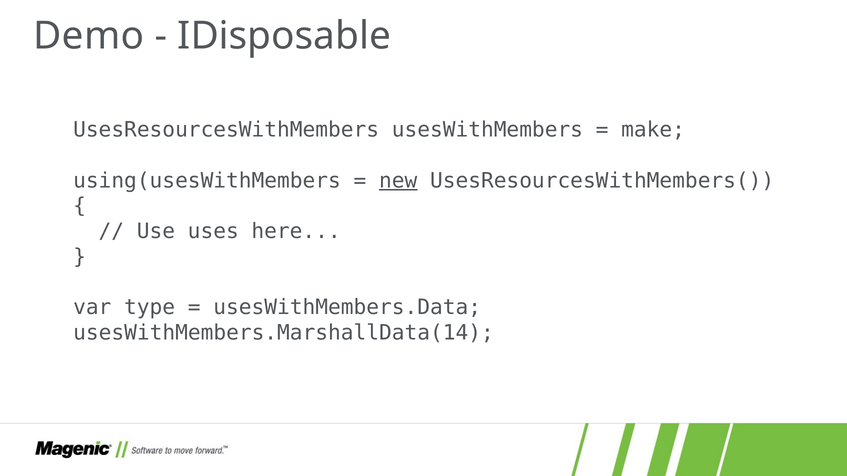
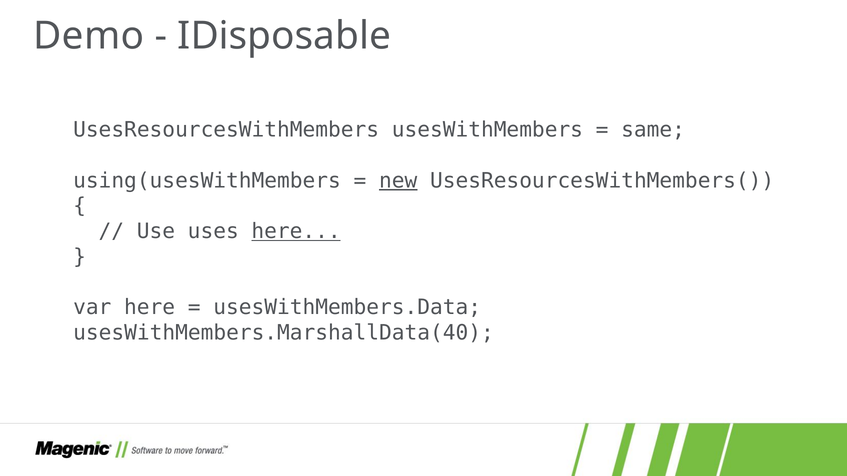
make: make -> same
here at (296, 232) underline: none -> present
var type: type -> here
usesWithMembers.MarshallData(14: usesWithMembers.MarshallData(14 -> usesWithMembers.MarshallData(40
